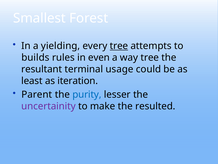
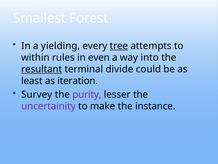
builds: builds -> within
way tree: tree -> into
resultant underline: none -> present
usage: usage -> divide
Parent: Parent -> Survey
purity colour: blue -> purple
resulted: resulted -> instance
